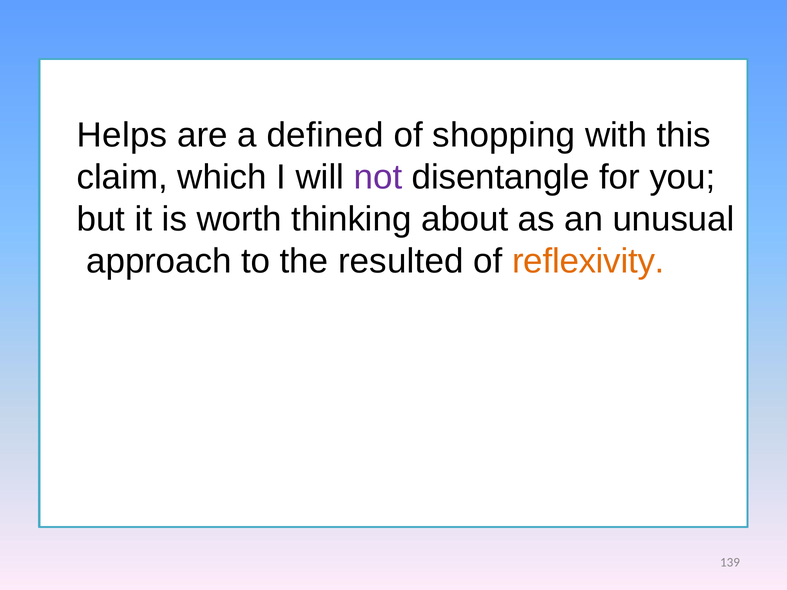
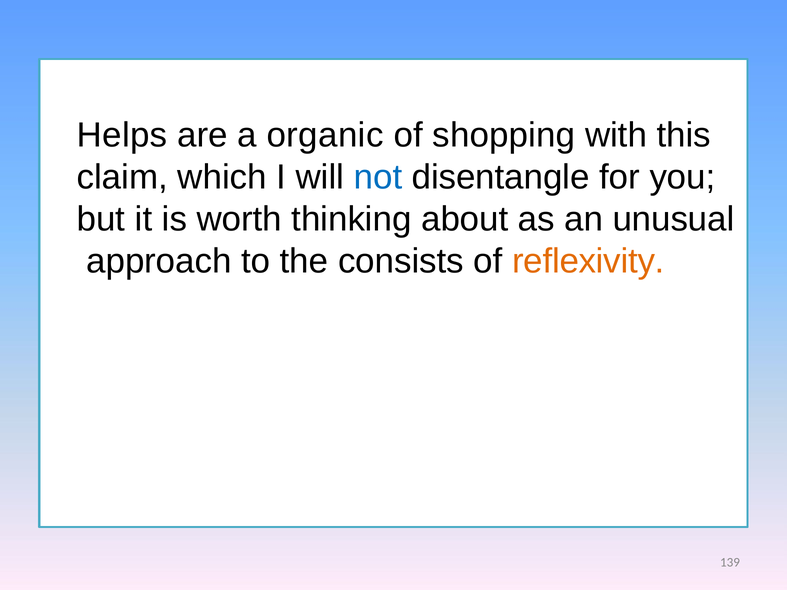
defined: defined -> organic
not colour: purple -> blue
resulted: resulted -> consists
